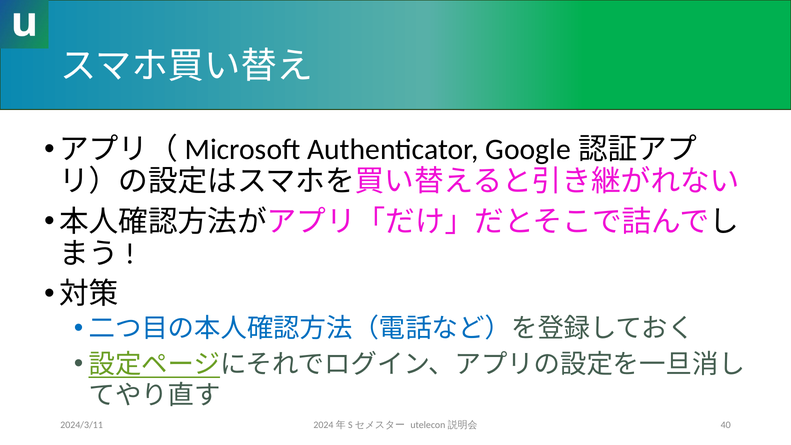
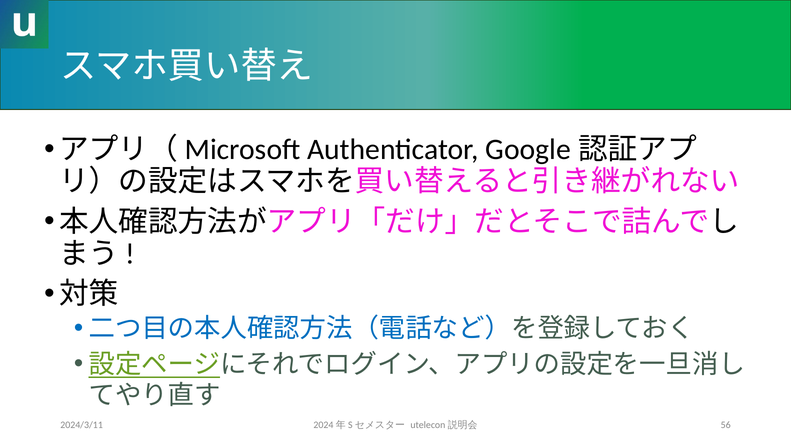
40: 40 -> 56
